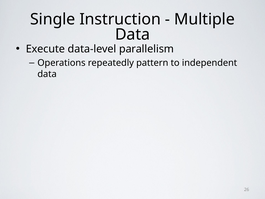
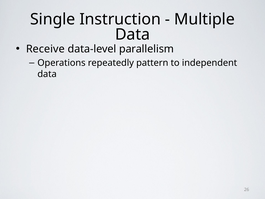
Execute: Execute -> Receive
